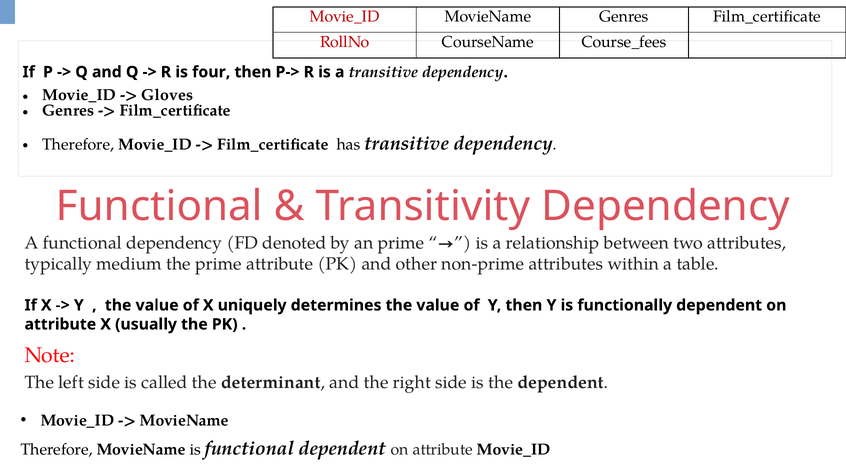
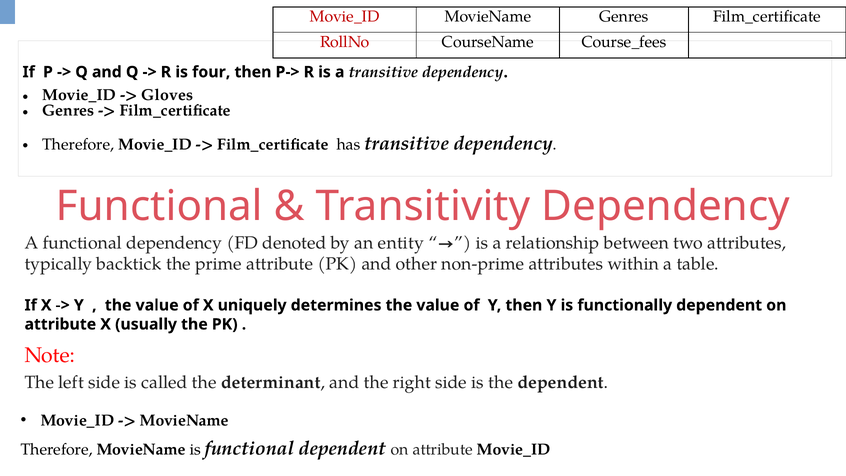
an prime: prime -> entity
medium: medium -> backtick
